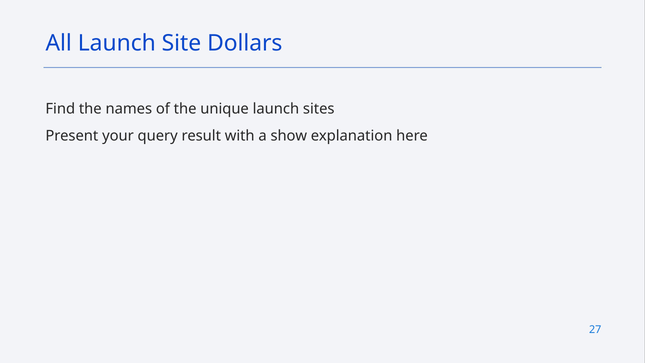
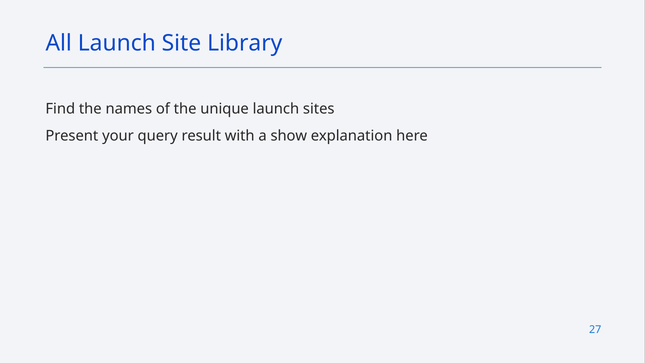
Dollars: Dollars -> Library
